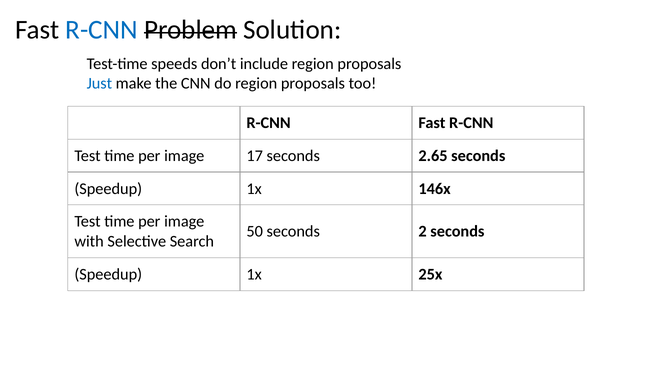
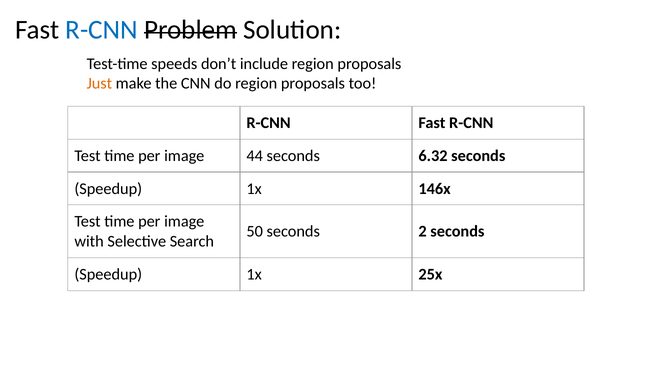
Just colour: blue -> orange
17: 17 -> 44
2.65: 2.65 -> 6.32
